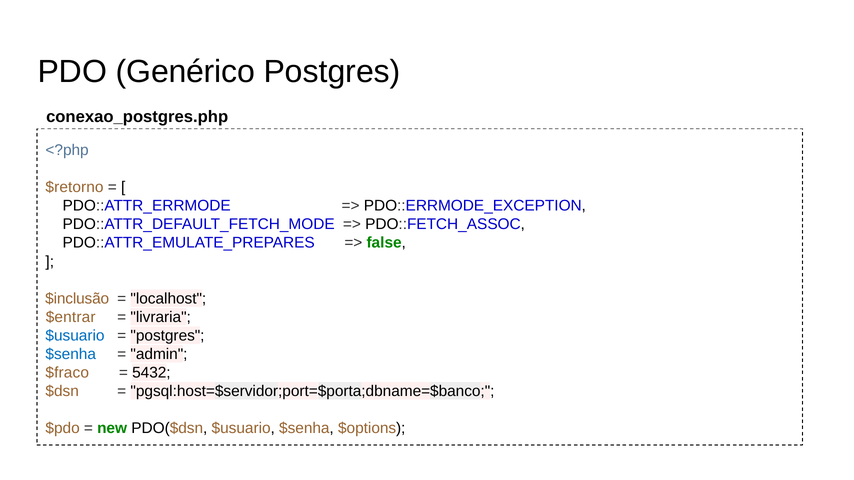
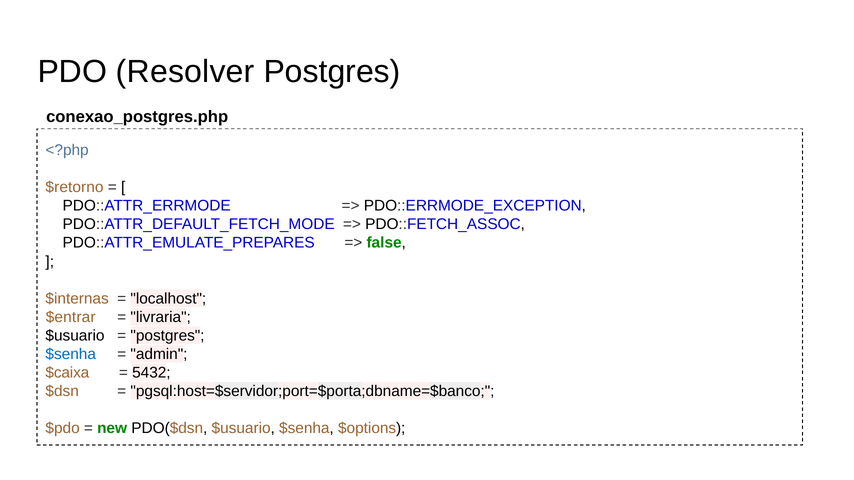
Genérico: Genérico -> Resolver
$inclusão: $inclusão -> $internas
$usuario at (75, 336) colour: blue -> black
$fraco: $fraco -> $caixa
